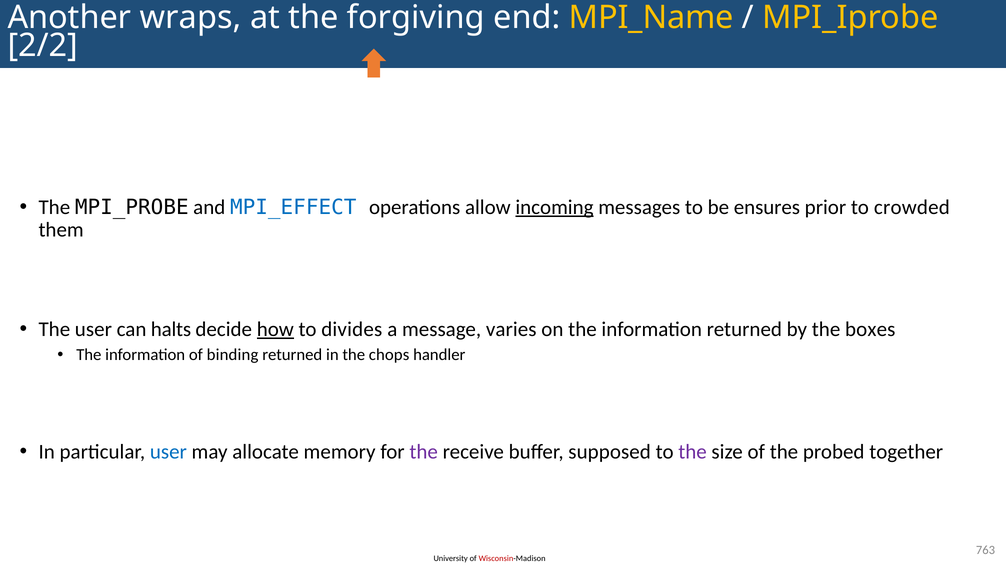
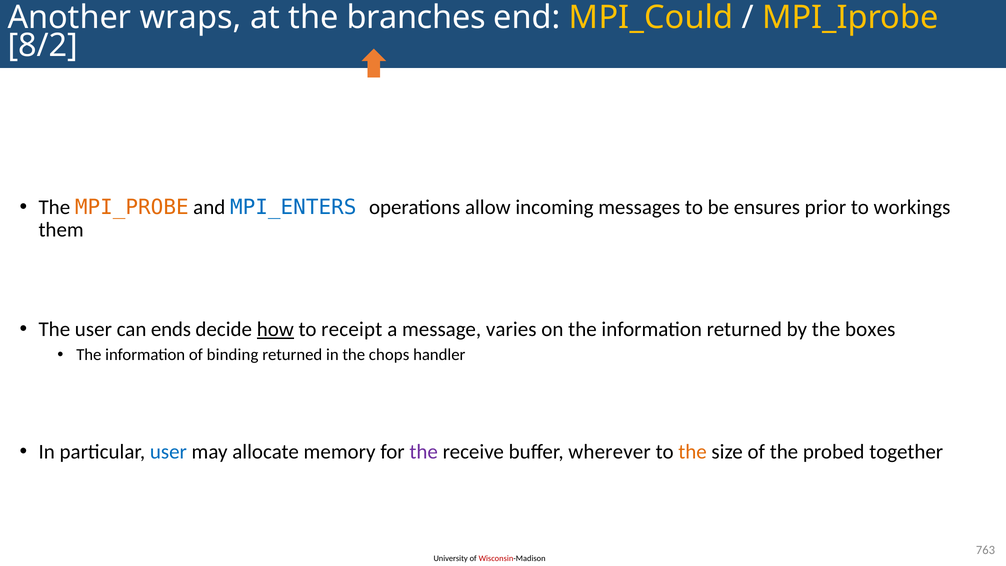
forgiving: forgiving -> branches
MPI_Name: MPI_Name -> MPI_Could
2/2: 2/2 -> 8/2
MPI_PROBE colour: black -> orange
MPI_EFFECT: MPI_EFFECT -> MPI_ENTERS
incoming underline: present -> none
crowded: crowded -> workings
halts: halts -> ends
divides: divides -> receipt
supposed: supposed -> wherever
the at (693, 452) colour: purple -> orange
